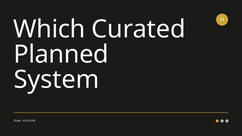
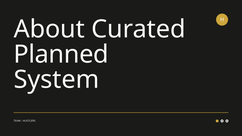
Which: Which -> About
